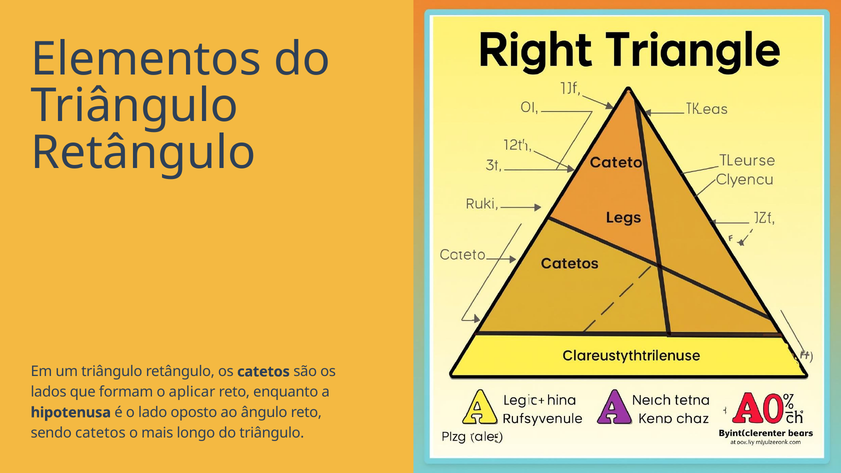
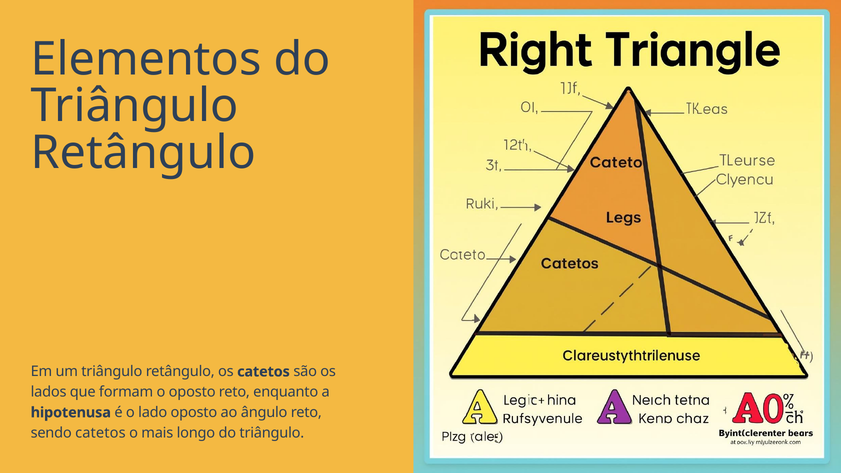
o aplicar: aplicar -> oposto
